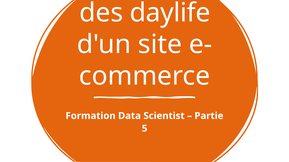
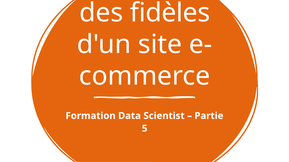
daylife: daylife -> fidèles
